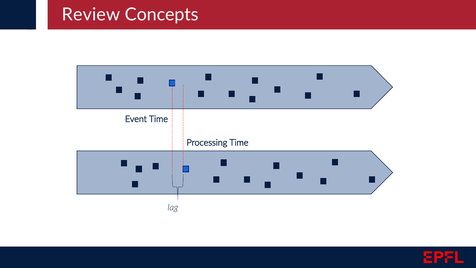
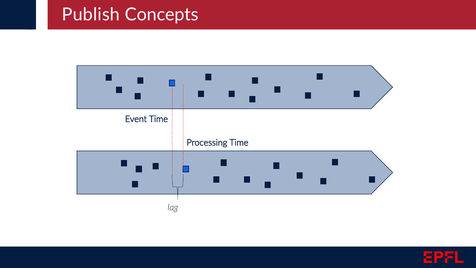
Review: Review -> Publish
